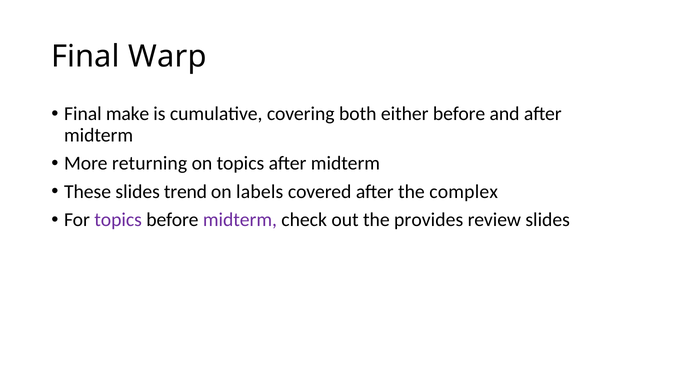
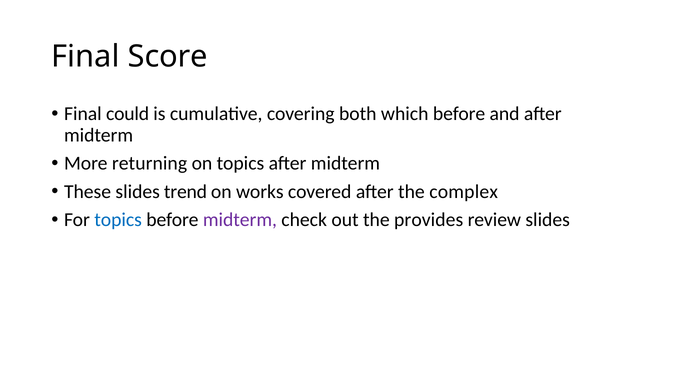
Warp: Warp -> Score
make: make -> could
either: either -> which
labels: labels -> works
topics at (118, 220) colour: purple -> blue
